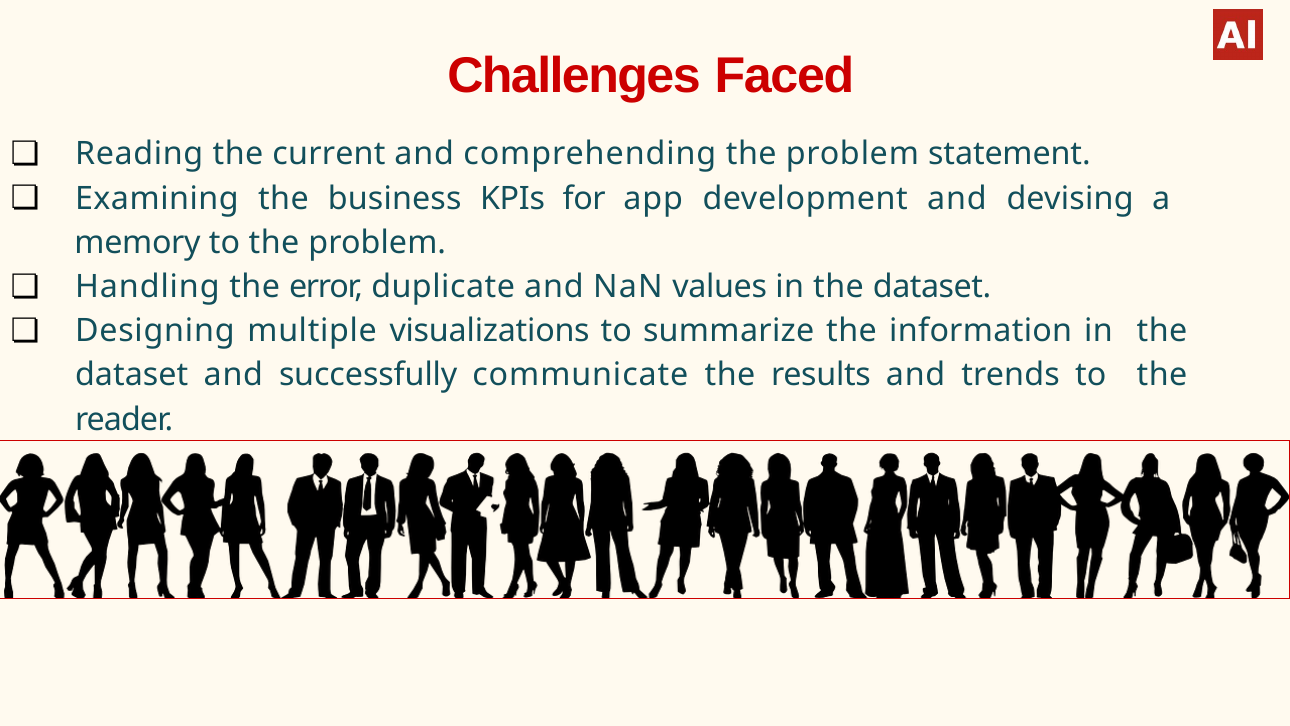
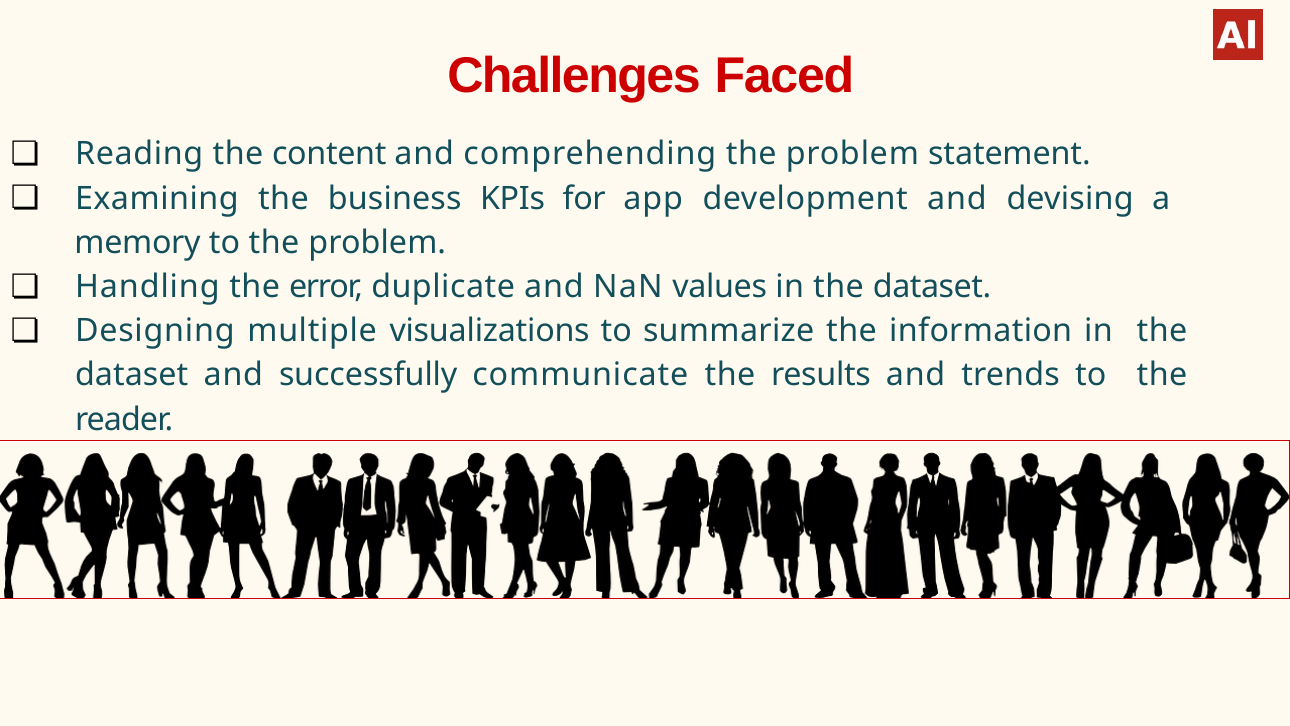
current: current -> content
